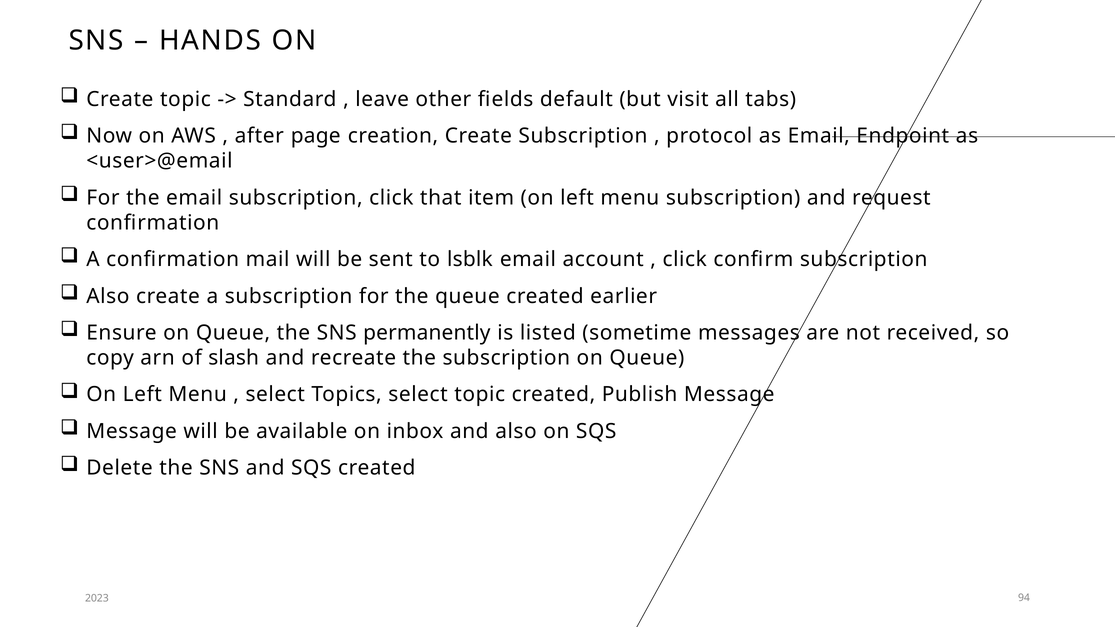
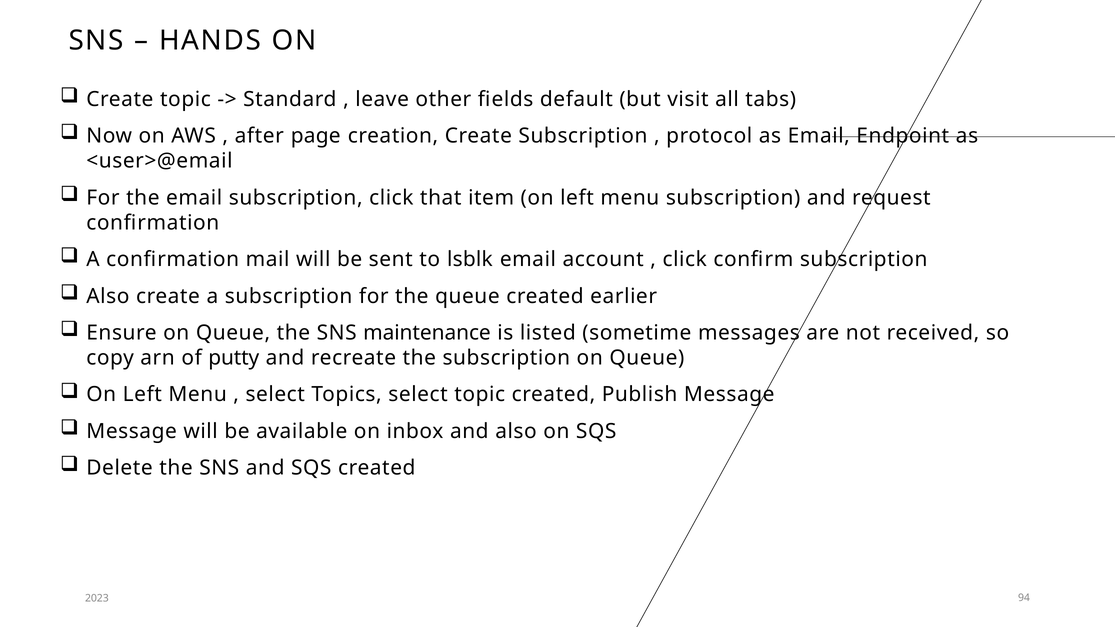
permanently: permanently -> maintenance
slash: slash -> putty
